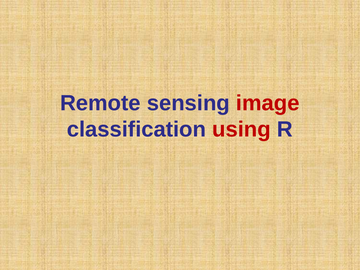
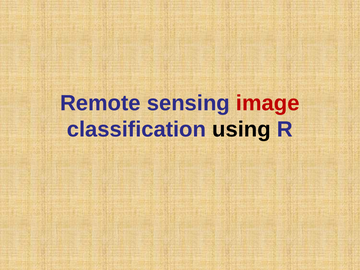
using colour: red -> black
